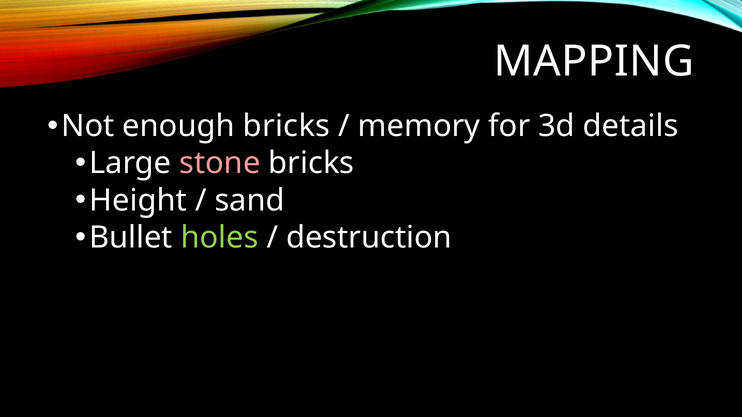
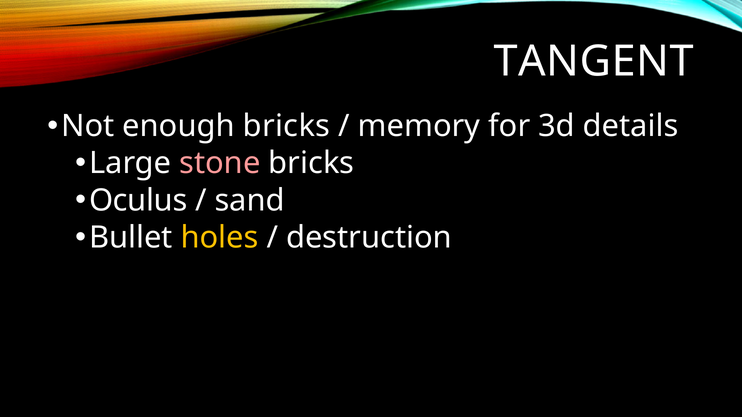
MAPPING: MAPPING -> TANGENT
Height: Height -> Oculus
holes colour: light green -> yellow
